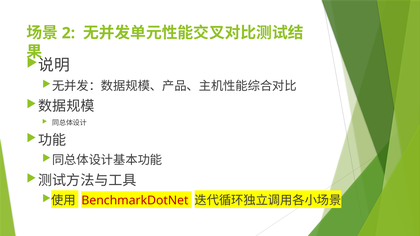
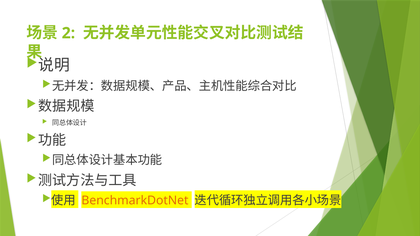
BenchmarkDotNet colour: red -> orange
